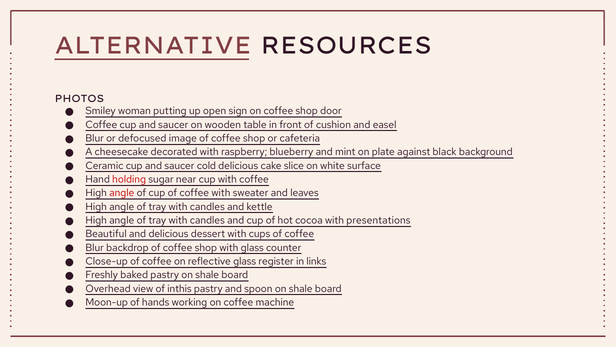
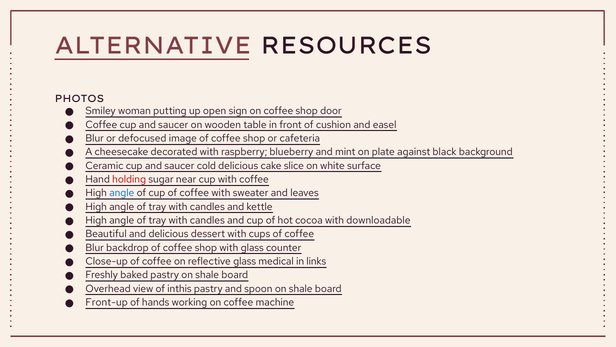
angle at (122, 193) colour: red -> blue
presentations: presentations -> downloadable
register: register -> medical
Moon-up: Moon-up -> Front-up
